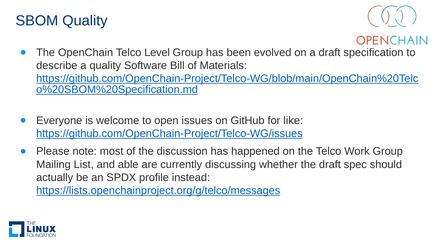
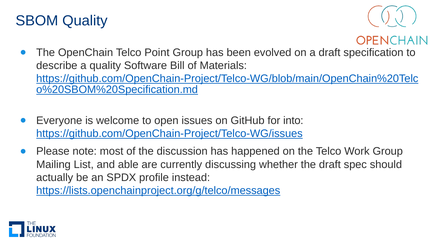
Level: Level -> Point
like: like -> into
